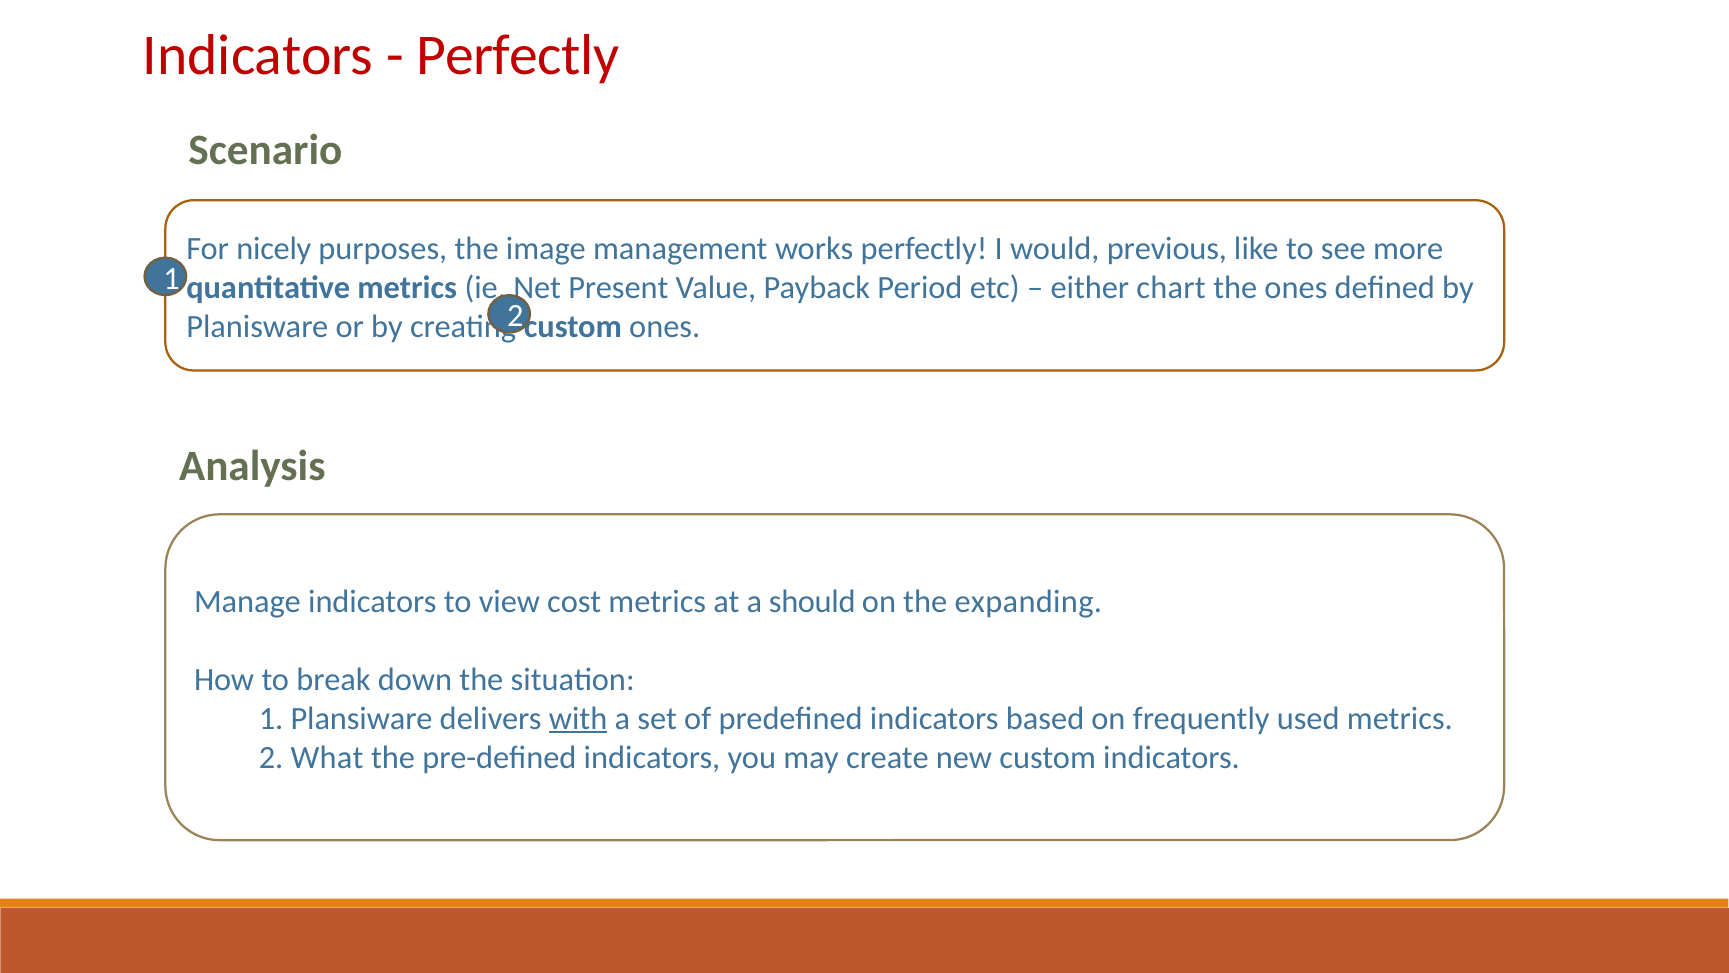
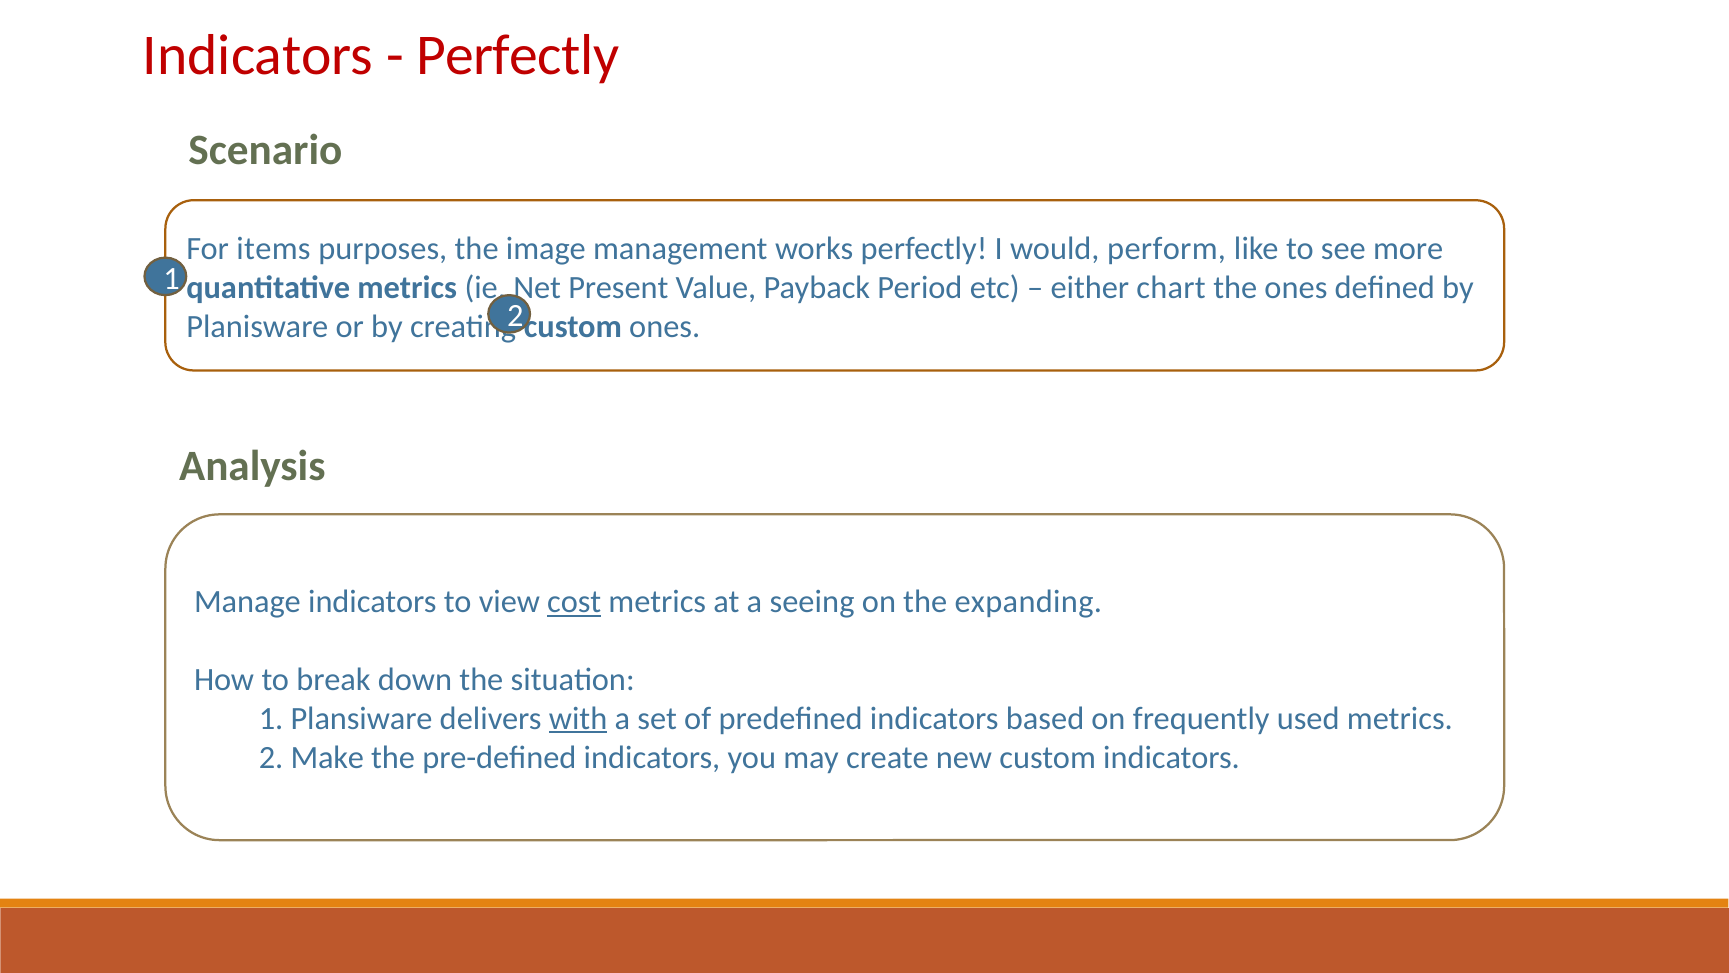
nicely: nicely -> items
previous: previous -> perform
cost underline: none -> present
should: should -> seeing
What: What -> Make
